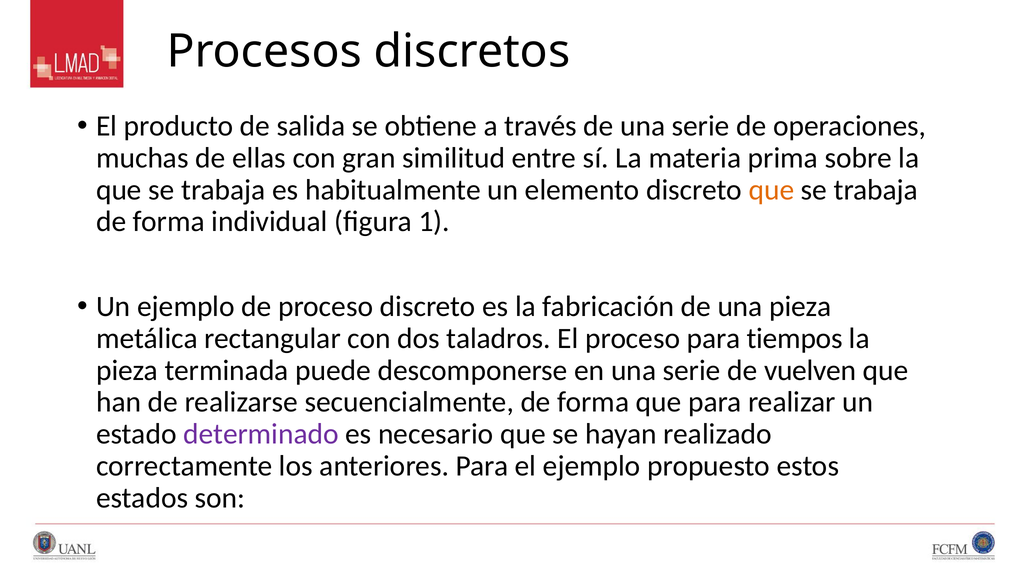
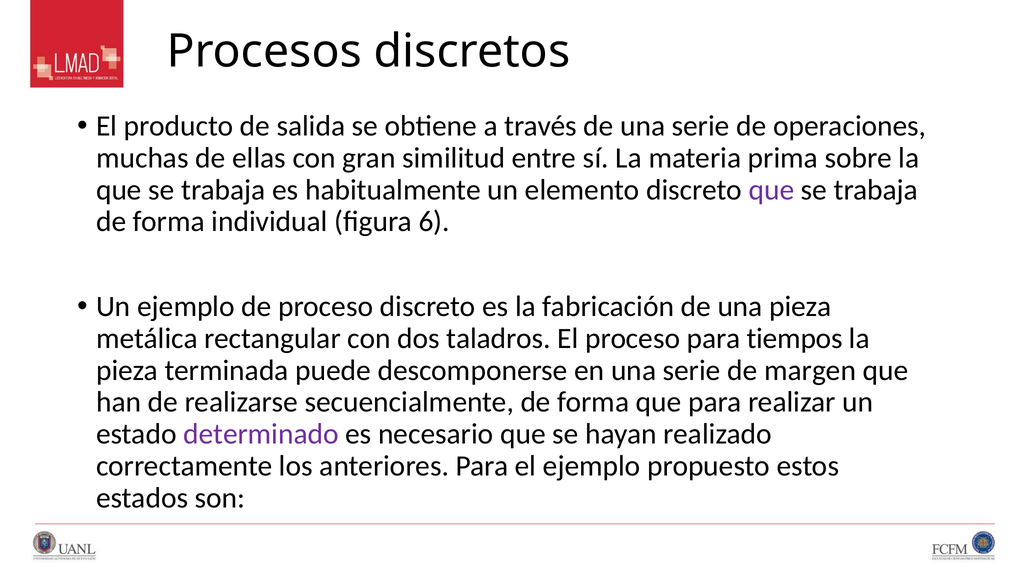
que at (771, 190) colour: orange -> purple
1: 1 -> 6
vuelven: vuelven -> margen
